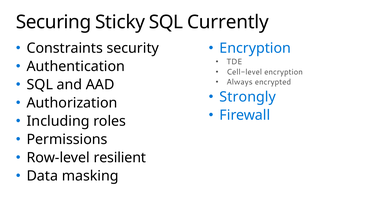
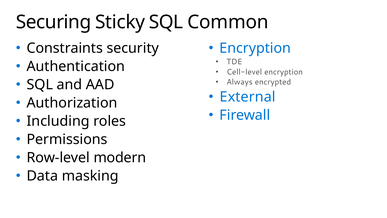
Currently: Currently -> Common
Strongly: Strongly -> External
resilient: resilient -> modern
